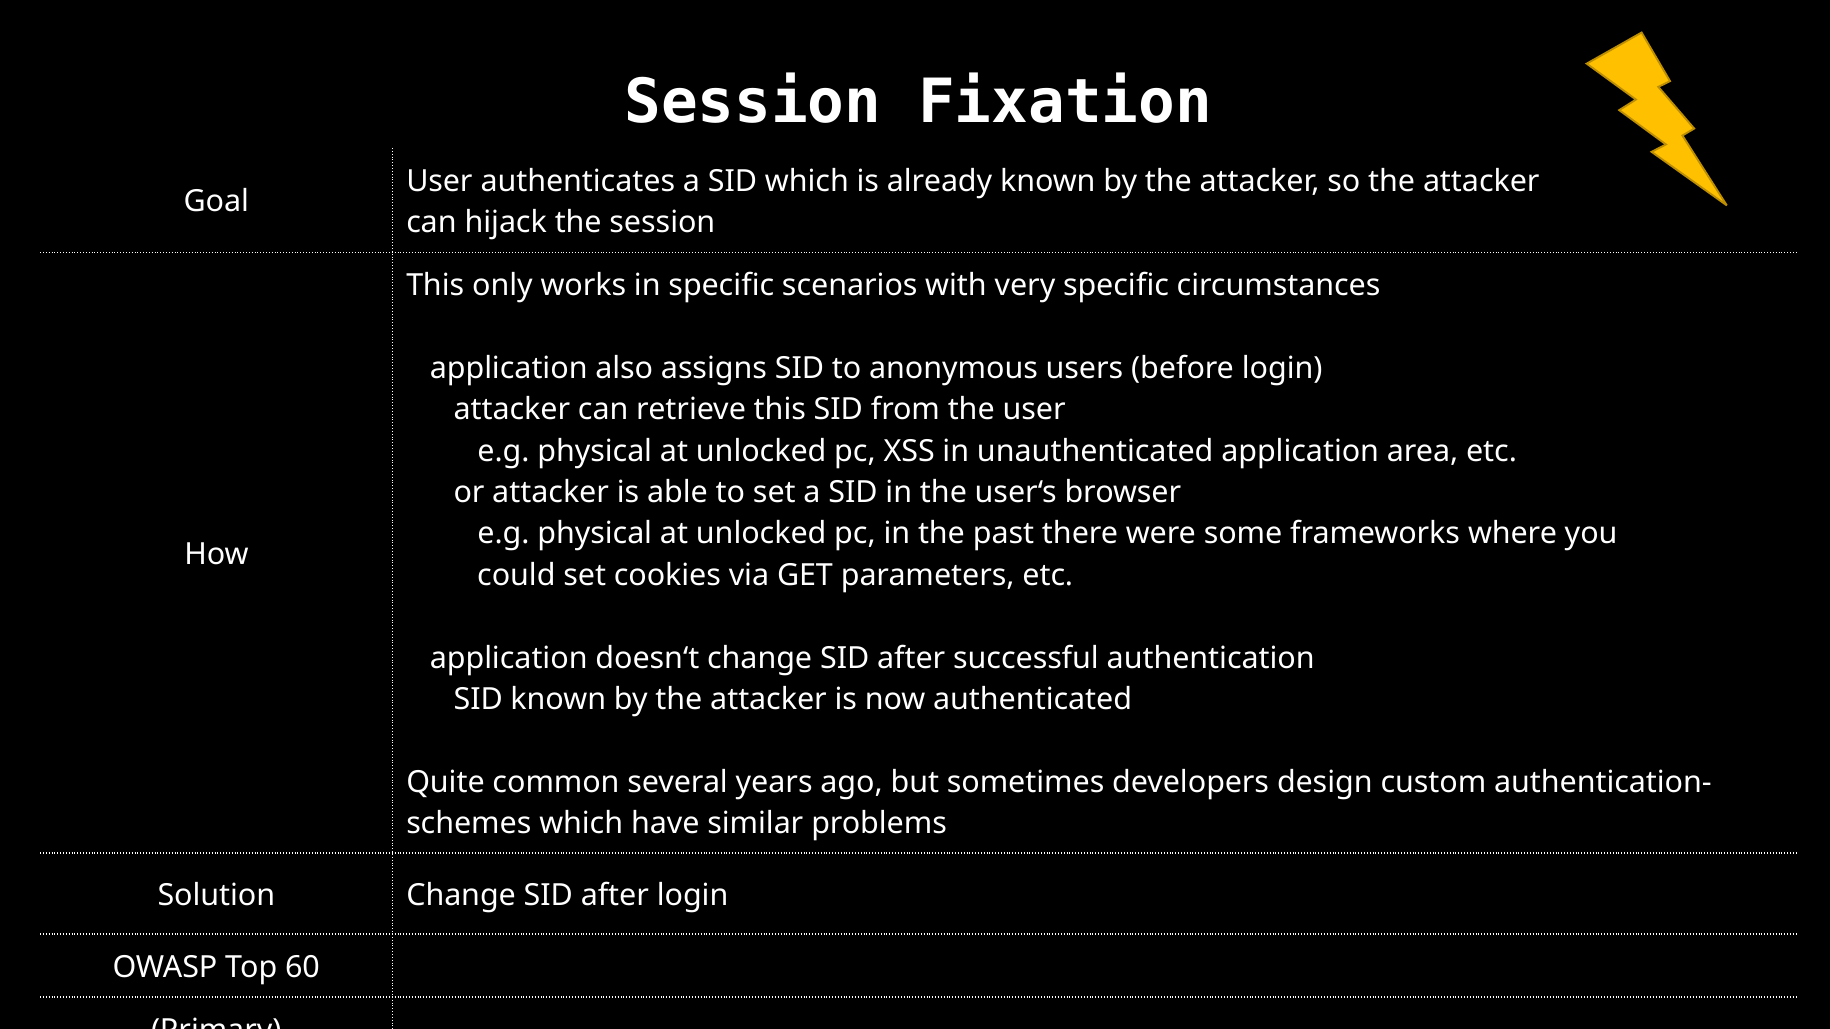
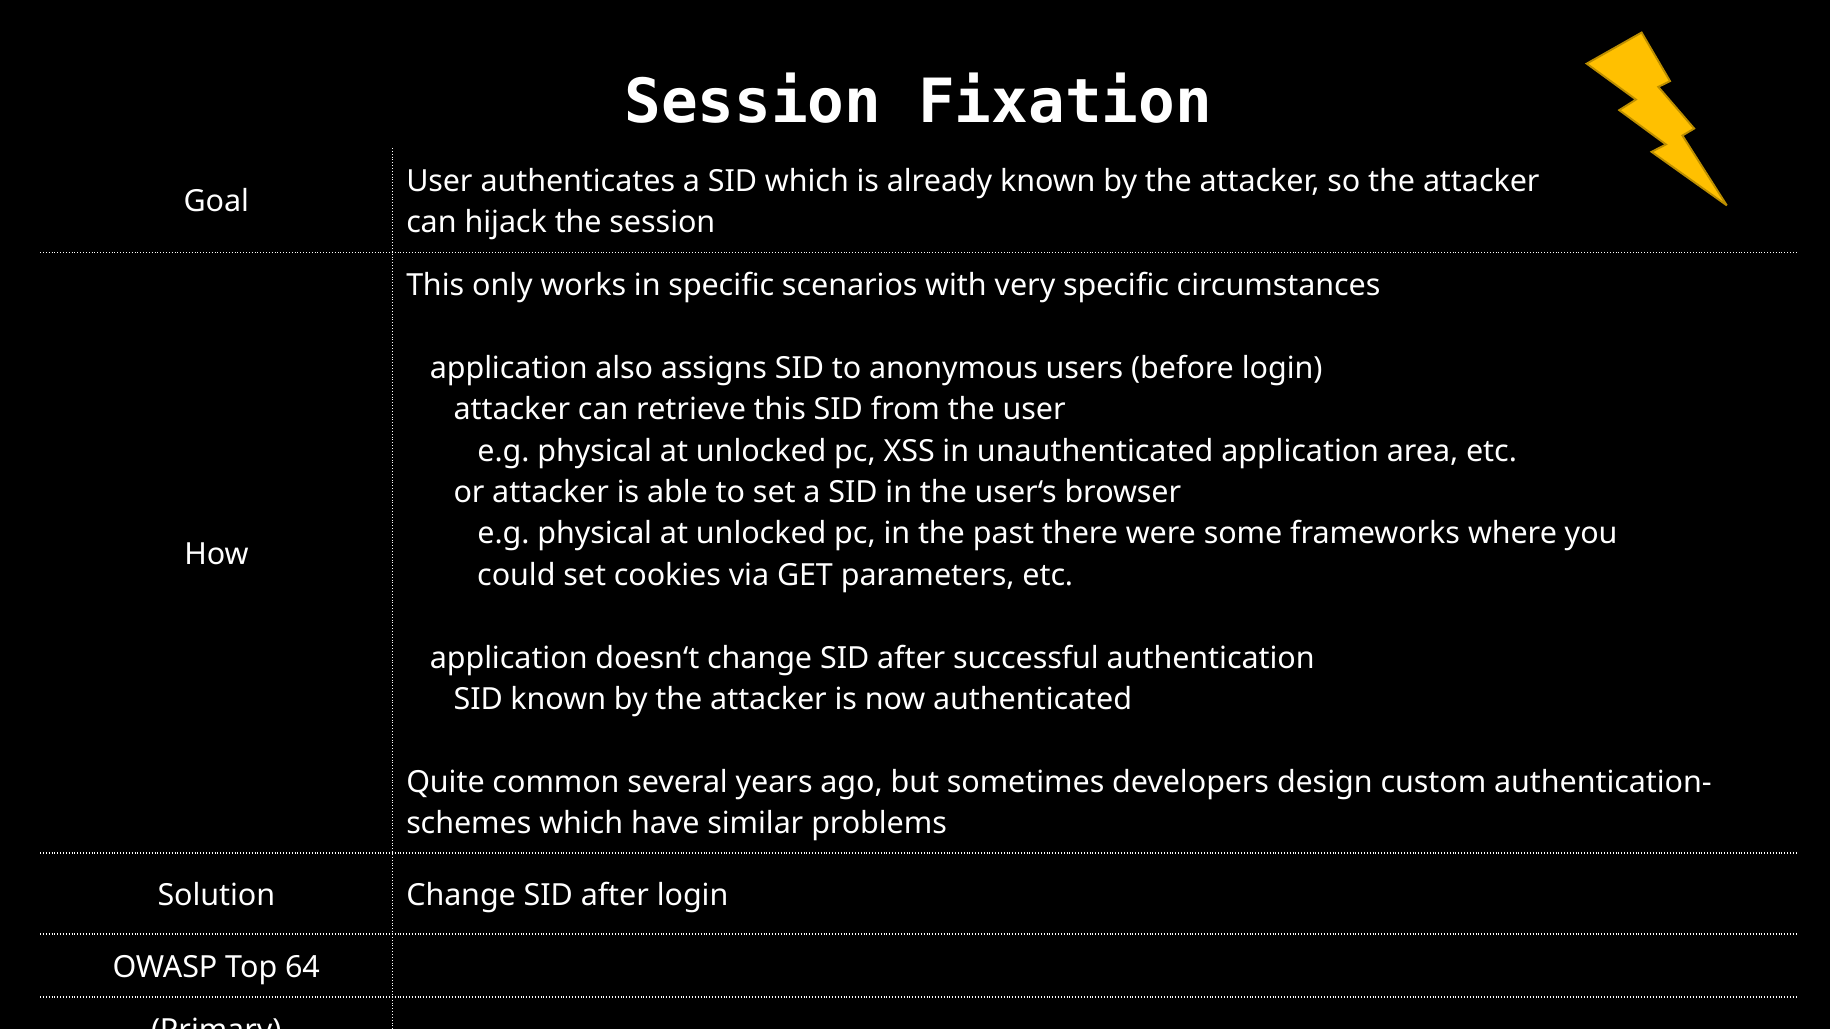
60: 60 -> 64
